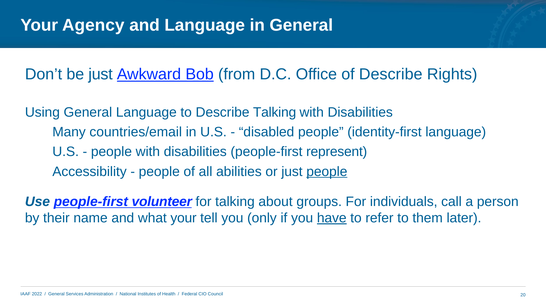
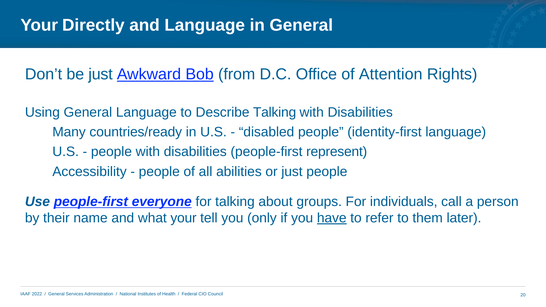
Agency: Agency -> Directly
of Describe: Describe -> Attention
countries/email: countries/email -> countries/ready
people at (327, 172) underline: present -> none
volunteer: volunteer -> everyone
